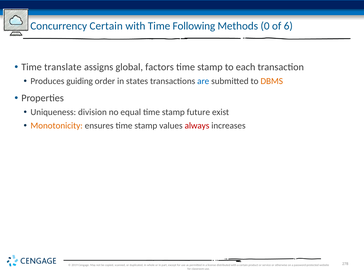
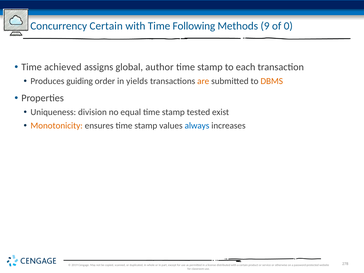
0: 0 -> 9
6: 6 -> 0
translate: translate -> achieved
factors: factors -> author
states: states -> yields
are colour: blue -> orange
future: future -> tested
always colour: red -> blue
